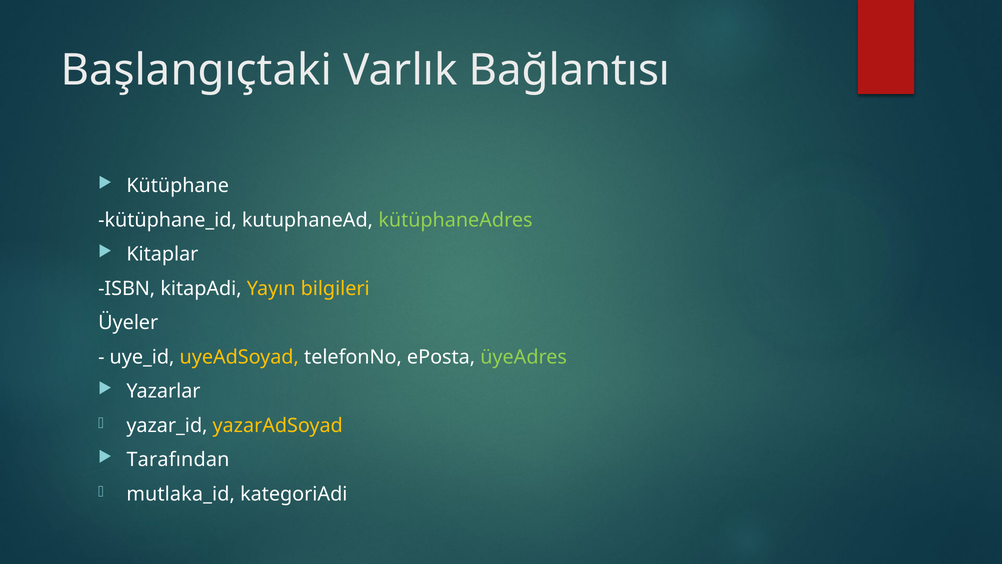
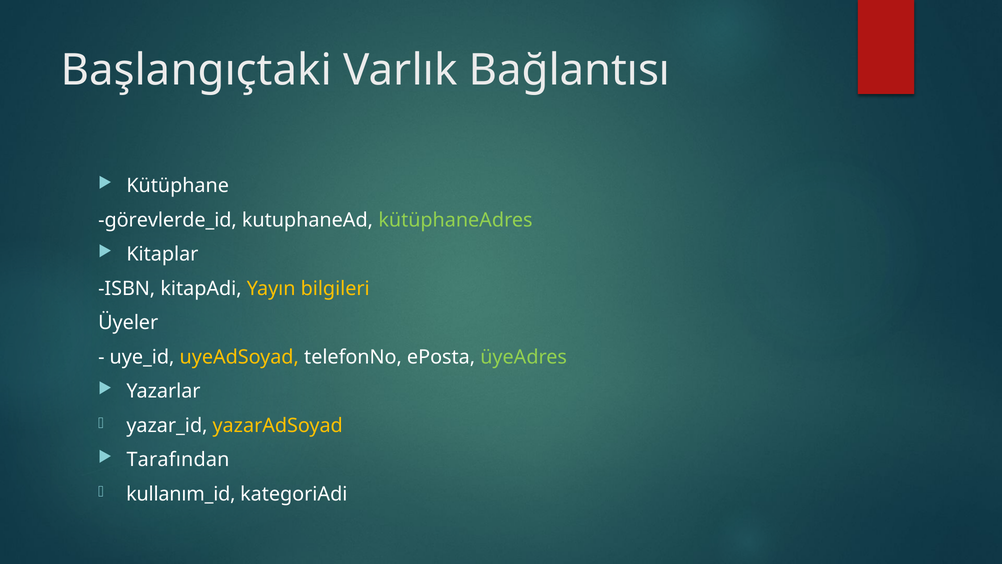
kütüphane_id: kütüphane_id -> görevlerde_id
mutlaka_id: mutlaka_id -> kullanım_id
